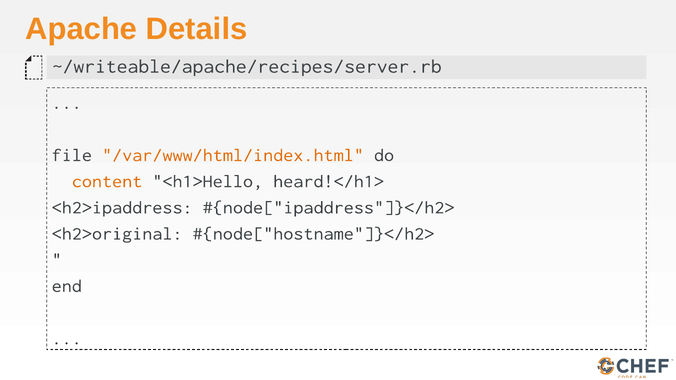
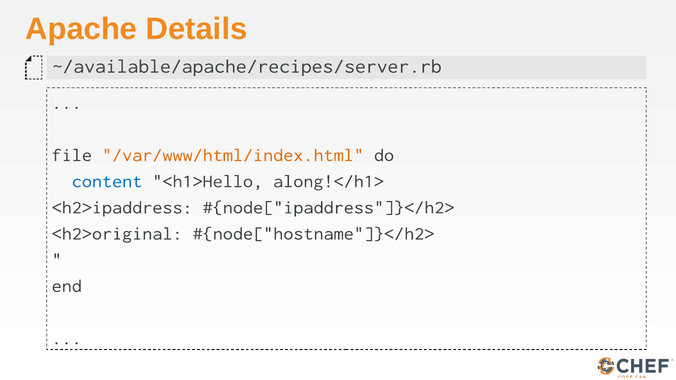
~/writeable/apache/recipes/server.rb: ~/writeable/apache/recipes/server.rb -> ~/available/apache/recipes/server.rb
content colour: orange -> blue
heard!</h1>: heard!</h1> -> along!</h1>
